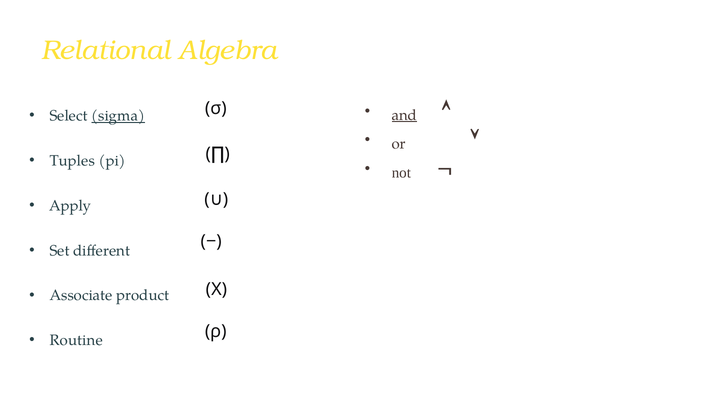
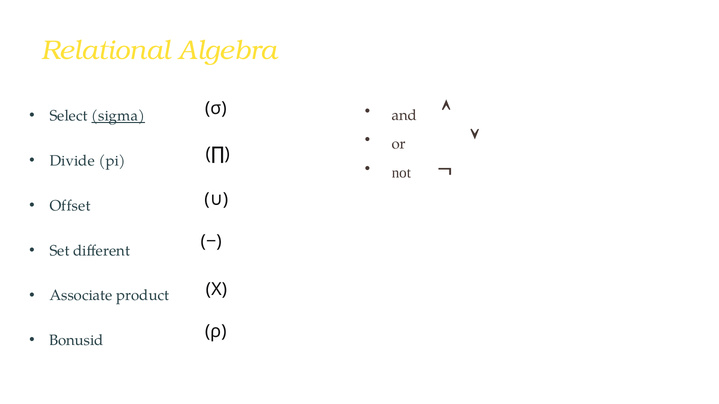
and underline: present -> none
Tuples: Tuples -> Divide
Apply: Apply -> Offset
Routine: Routine -> Bonusid
